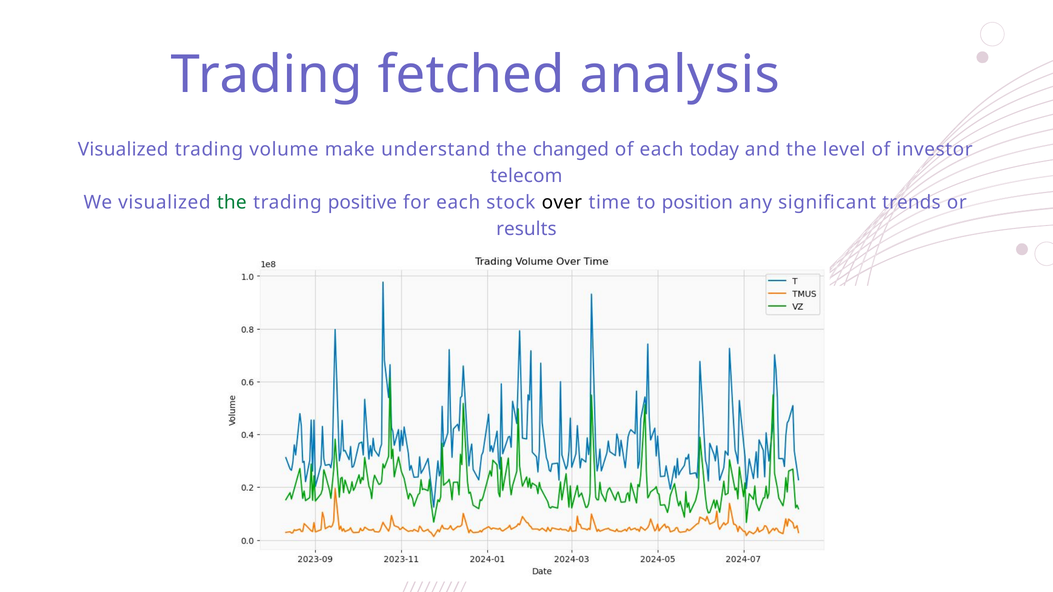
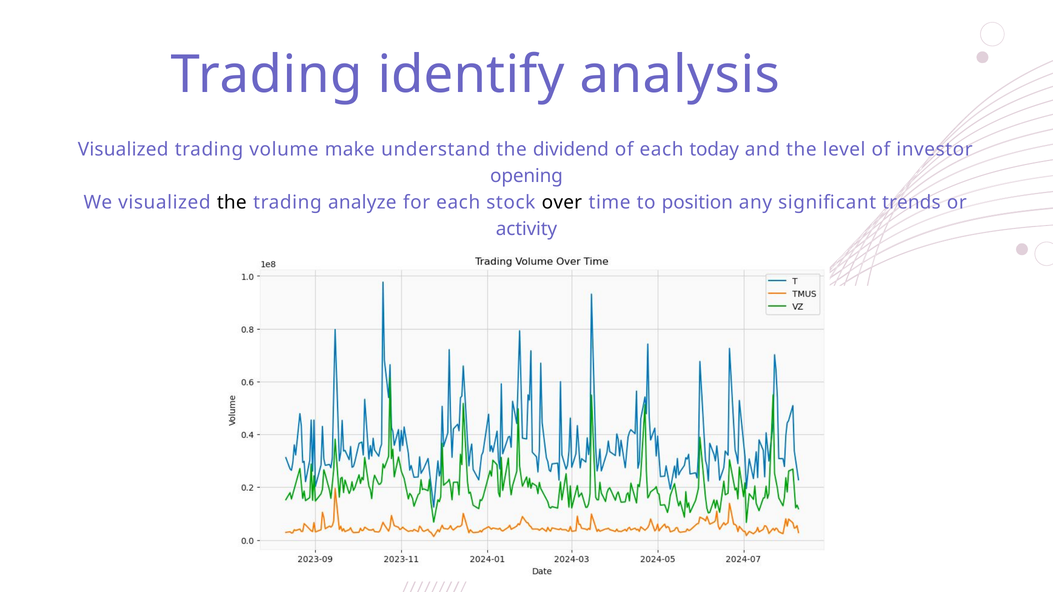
fetched: fetched -> identify
changed: changed -> dividend
telecom: telecom -> opening
the at (232, 203) colour: green -> black
positive: positive -> analyze
results: results -> activity
